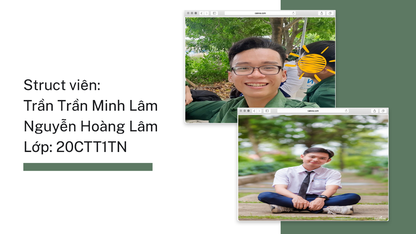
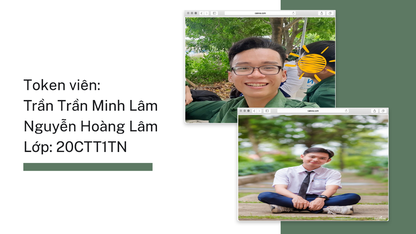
Struct: Struct -> Token
